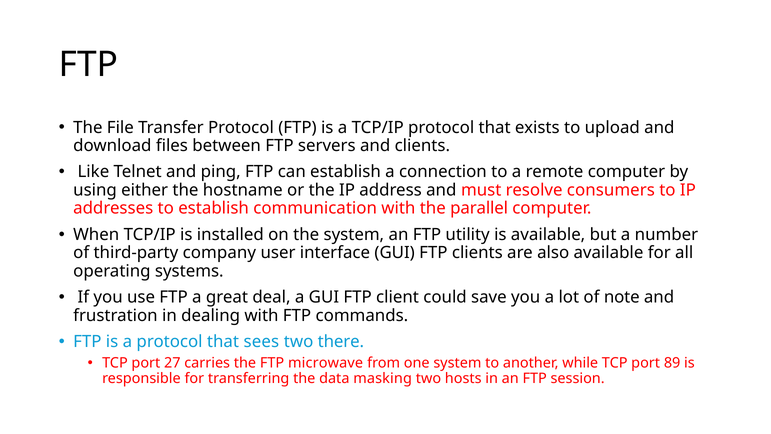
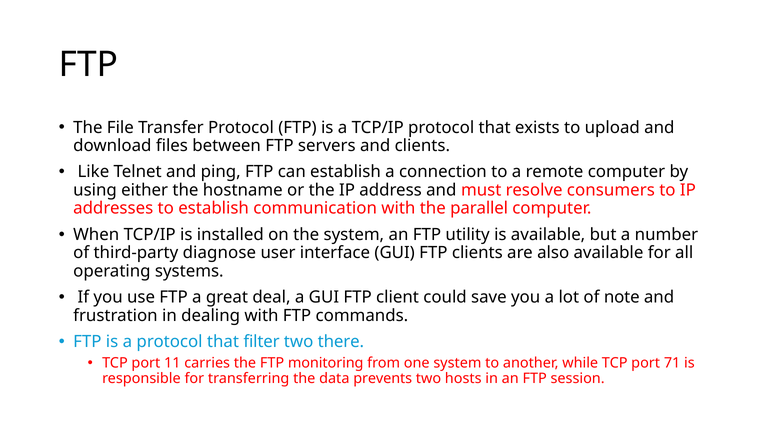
company: company -> diagnose
sees: sees -> filter
27: 27 -> 11
microwave: microwave -> monitoring
89: 89 -> 71
masking: masking -> prevents
